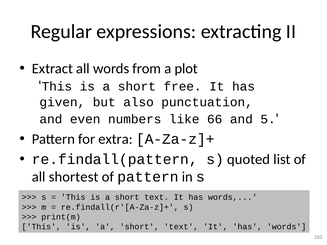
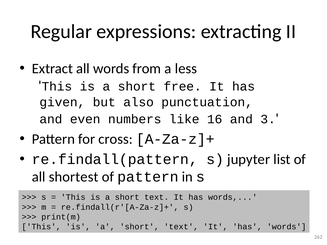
plot: plot -> less
66: 66 -> 16
5: 5 -> 3
extra: extra -> cross
quoted: quoted -> jupyter
